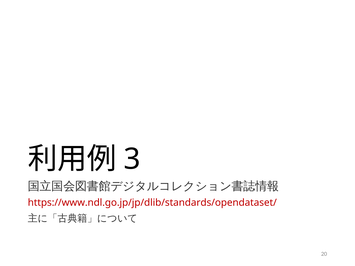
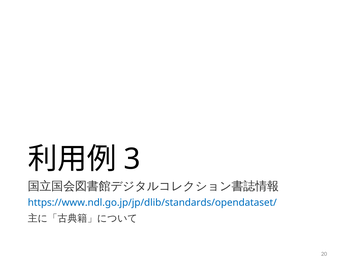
https://www.ndl.go.jp/jp/dlib/standards/opendataset/ colour: red -> blue
